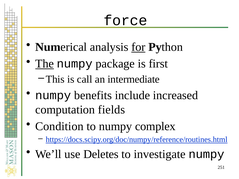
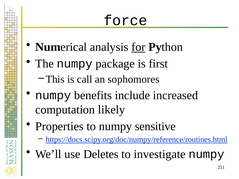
The underline: present -> none
intermediate: intermediate -> sophomores
fields: fields -> likely
Condition: Condition -> Properties
complex: complex -> sensitive
